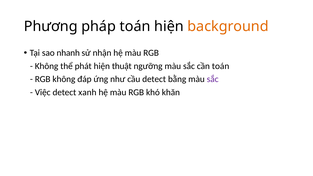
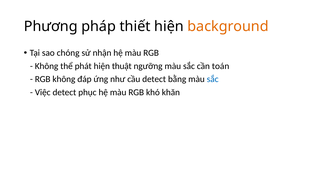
pháp toán: toán -> thiết
nhanh: nhanh -> chóng
sắc at (213, 79) colour: purple -> blue
xanh: xanh -> phục
